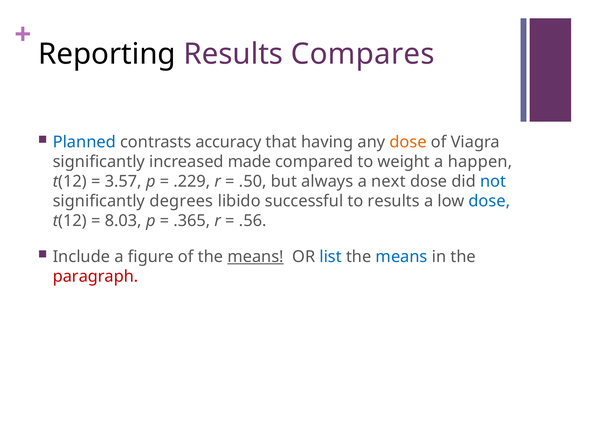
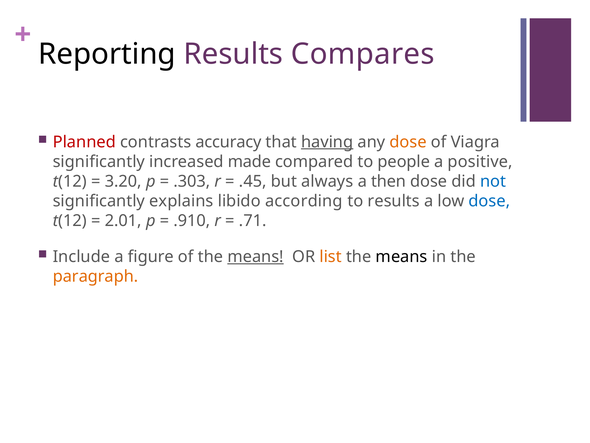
Planned colour: blue -> red
having underline: none -> present
weight: weight -> people
happen: happen -> positive
3.57: 3.57 -> 3.20
.229: .229 -> .303
.50: .50 -> .45
next: next -> then
degrees: degrees -> explains
successful: successful -> according
8.03: 8.03 -> 2.01
.365: .365 -> .910
.56: .56 -> .71
list colour: blue -> orange
means at (402, 257) colour: blue -> black
paragraph colour: red -> orange
